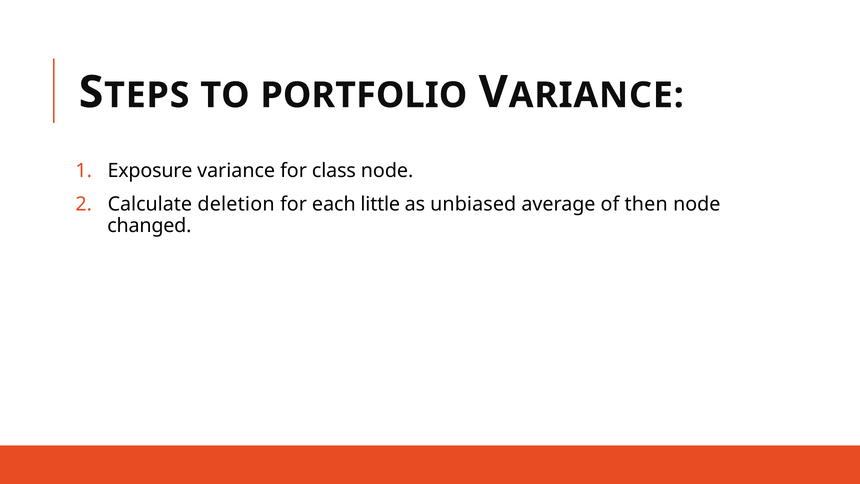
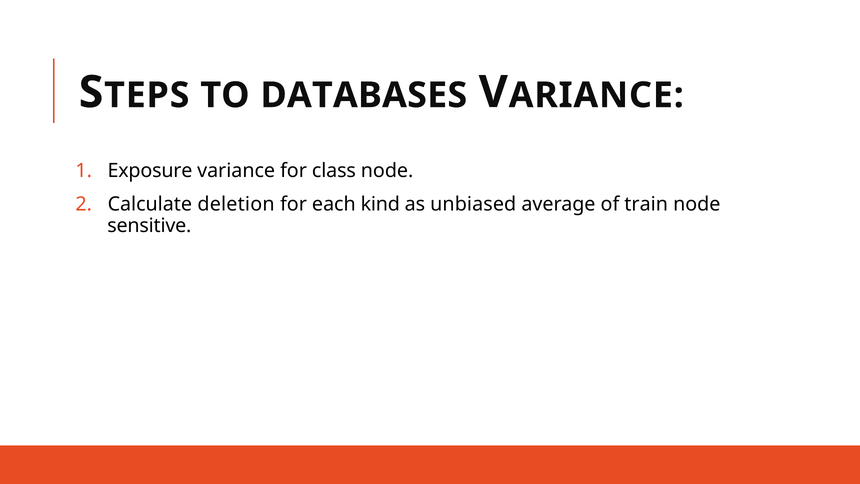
PORTFOLIO: PORTFOLIO -> DATABASES
little: little -> kind
then: then -> train
changed: changed -> sensitive
